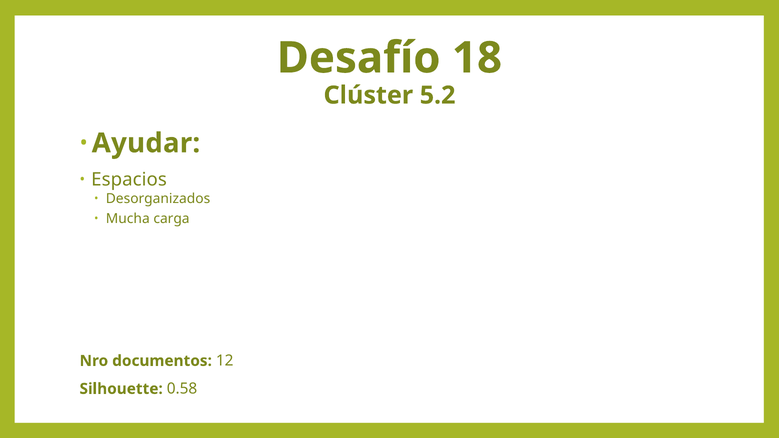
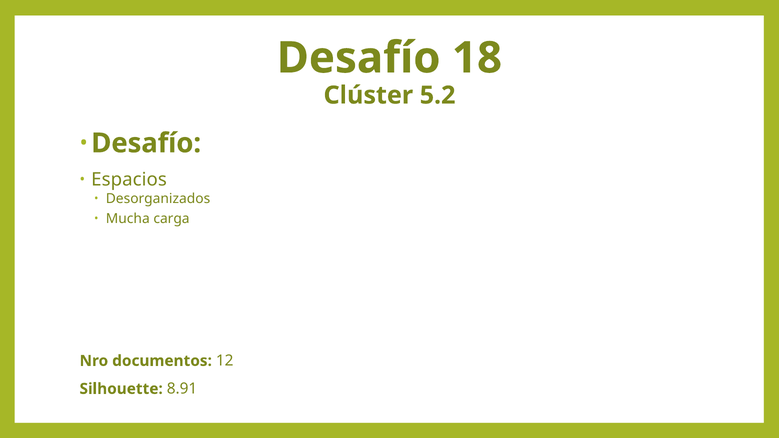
Ayudar at (146, 143): Ayudar -> Desafío
0.58: 0.58 -> 8.91
